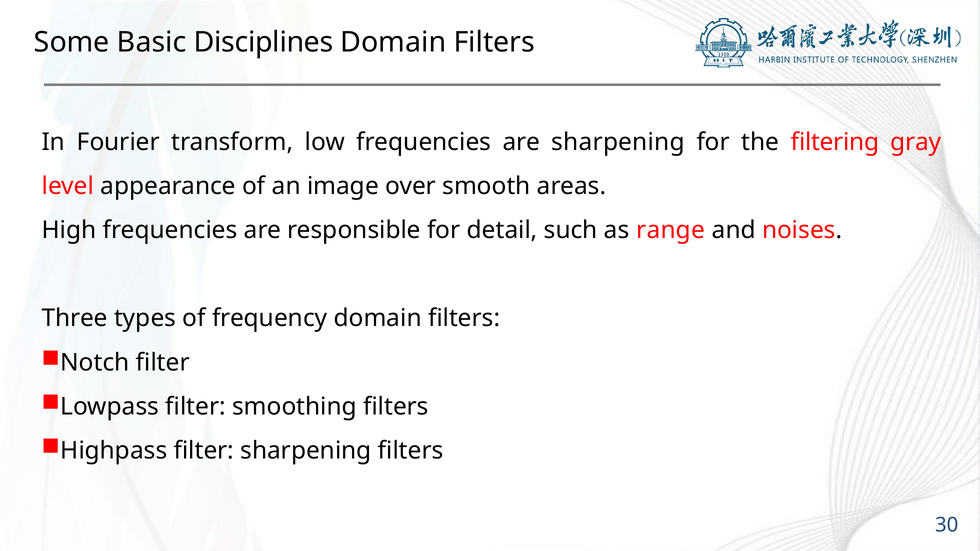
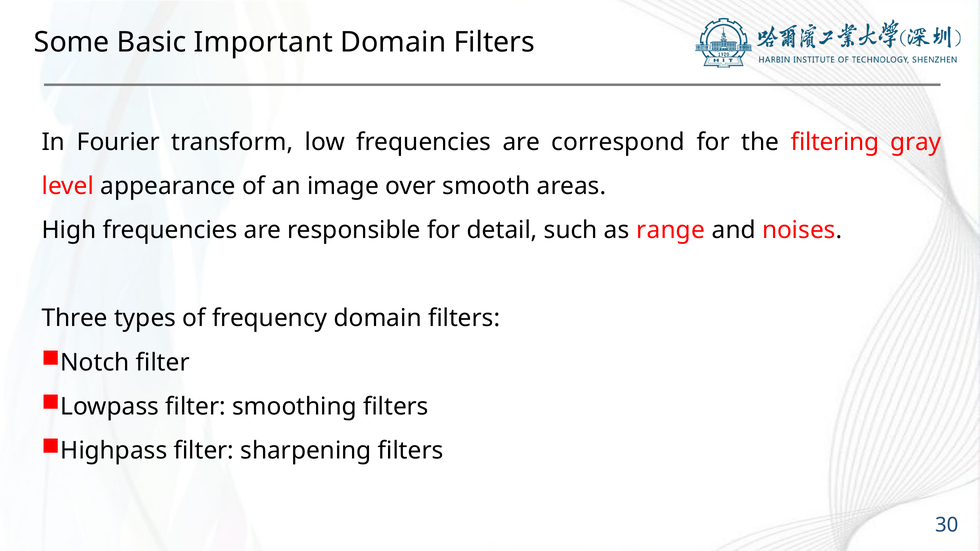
Disciplines: Disciplines -> Important
are sharpening: sharpening -> correspond
